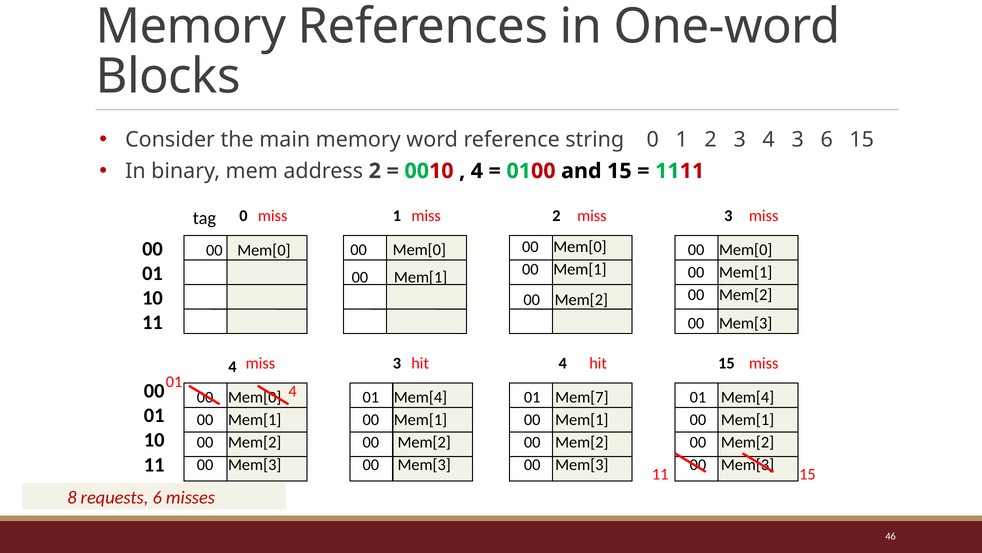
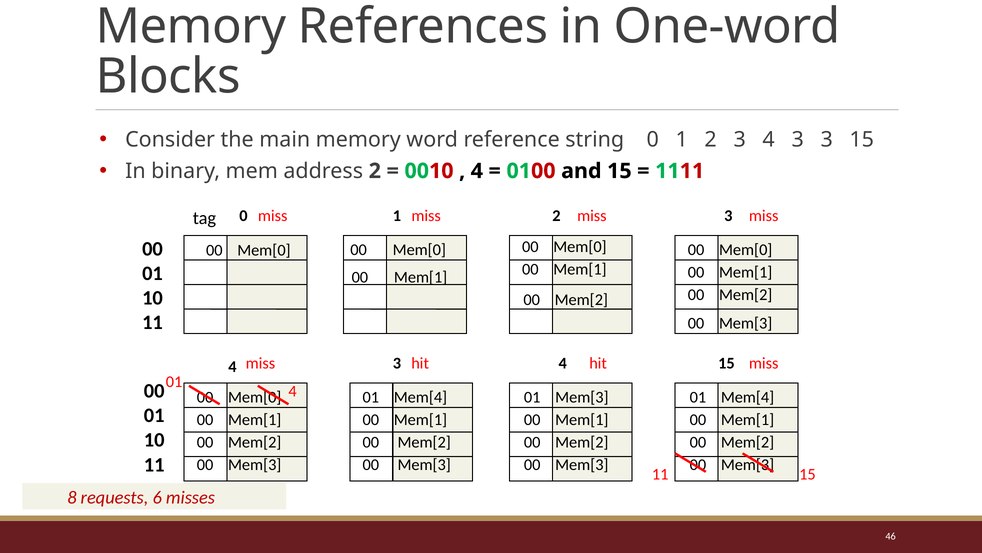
3 6: 6 -> 3
01 Mem[7: Mem[7 -> Mem[3
